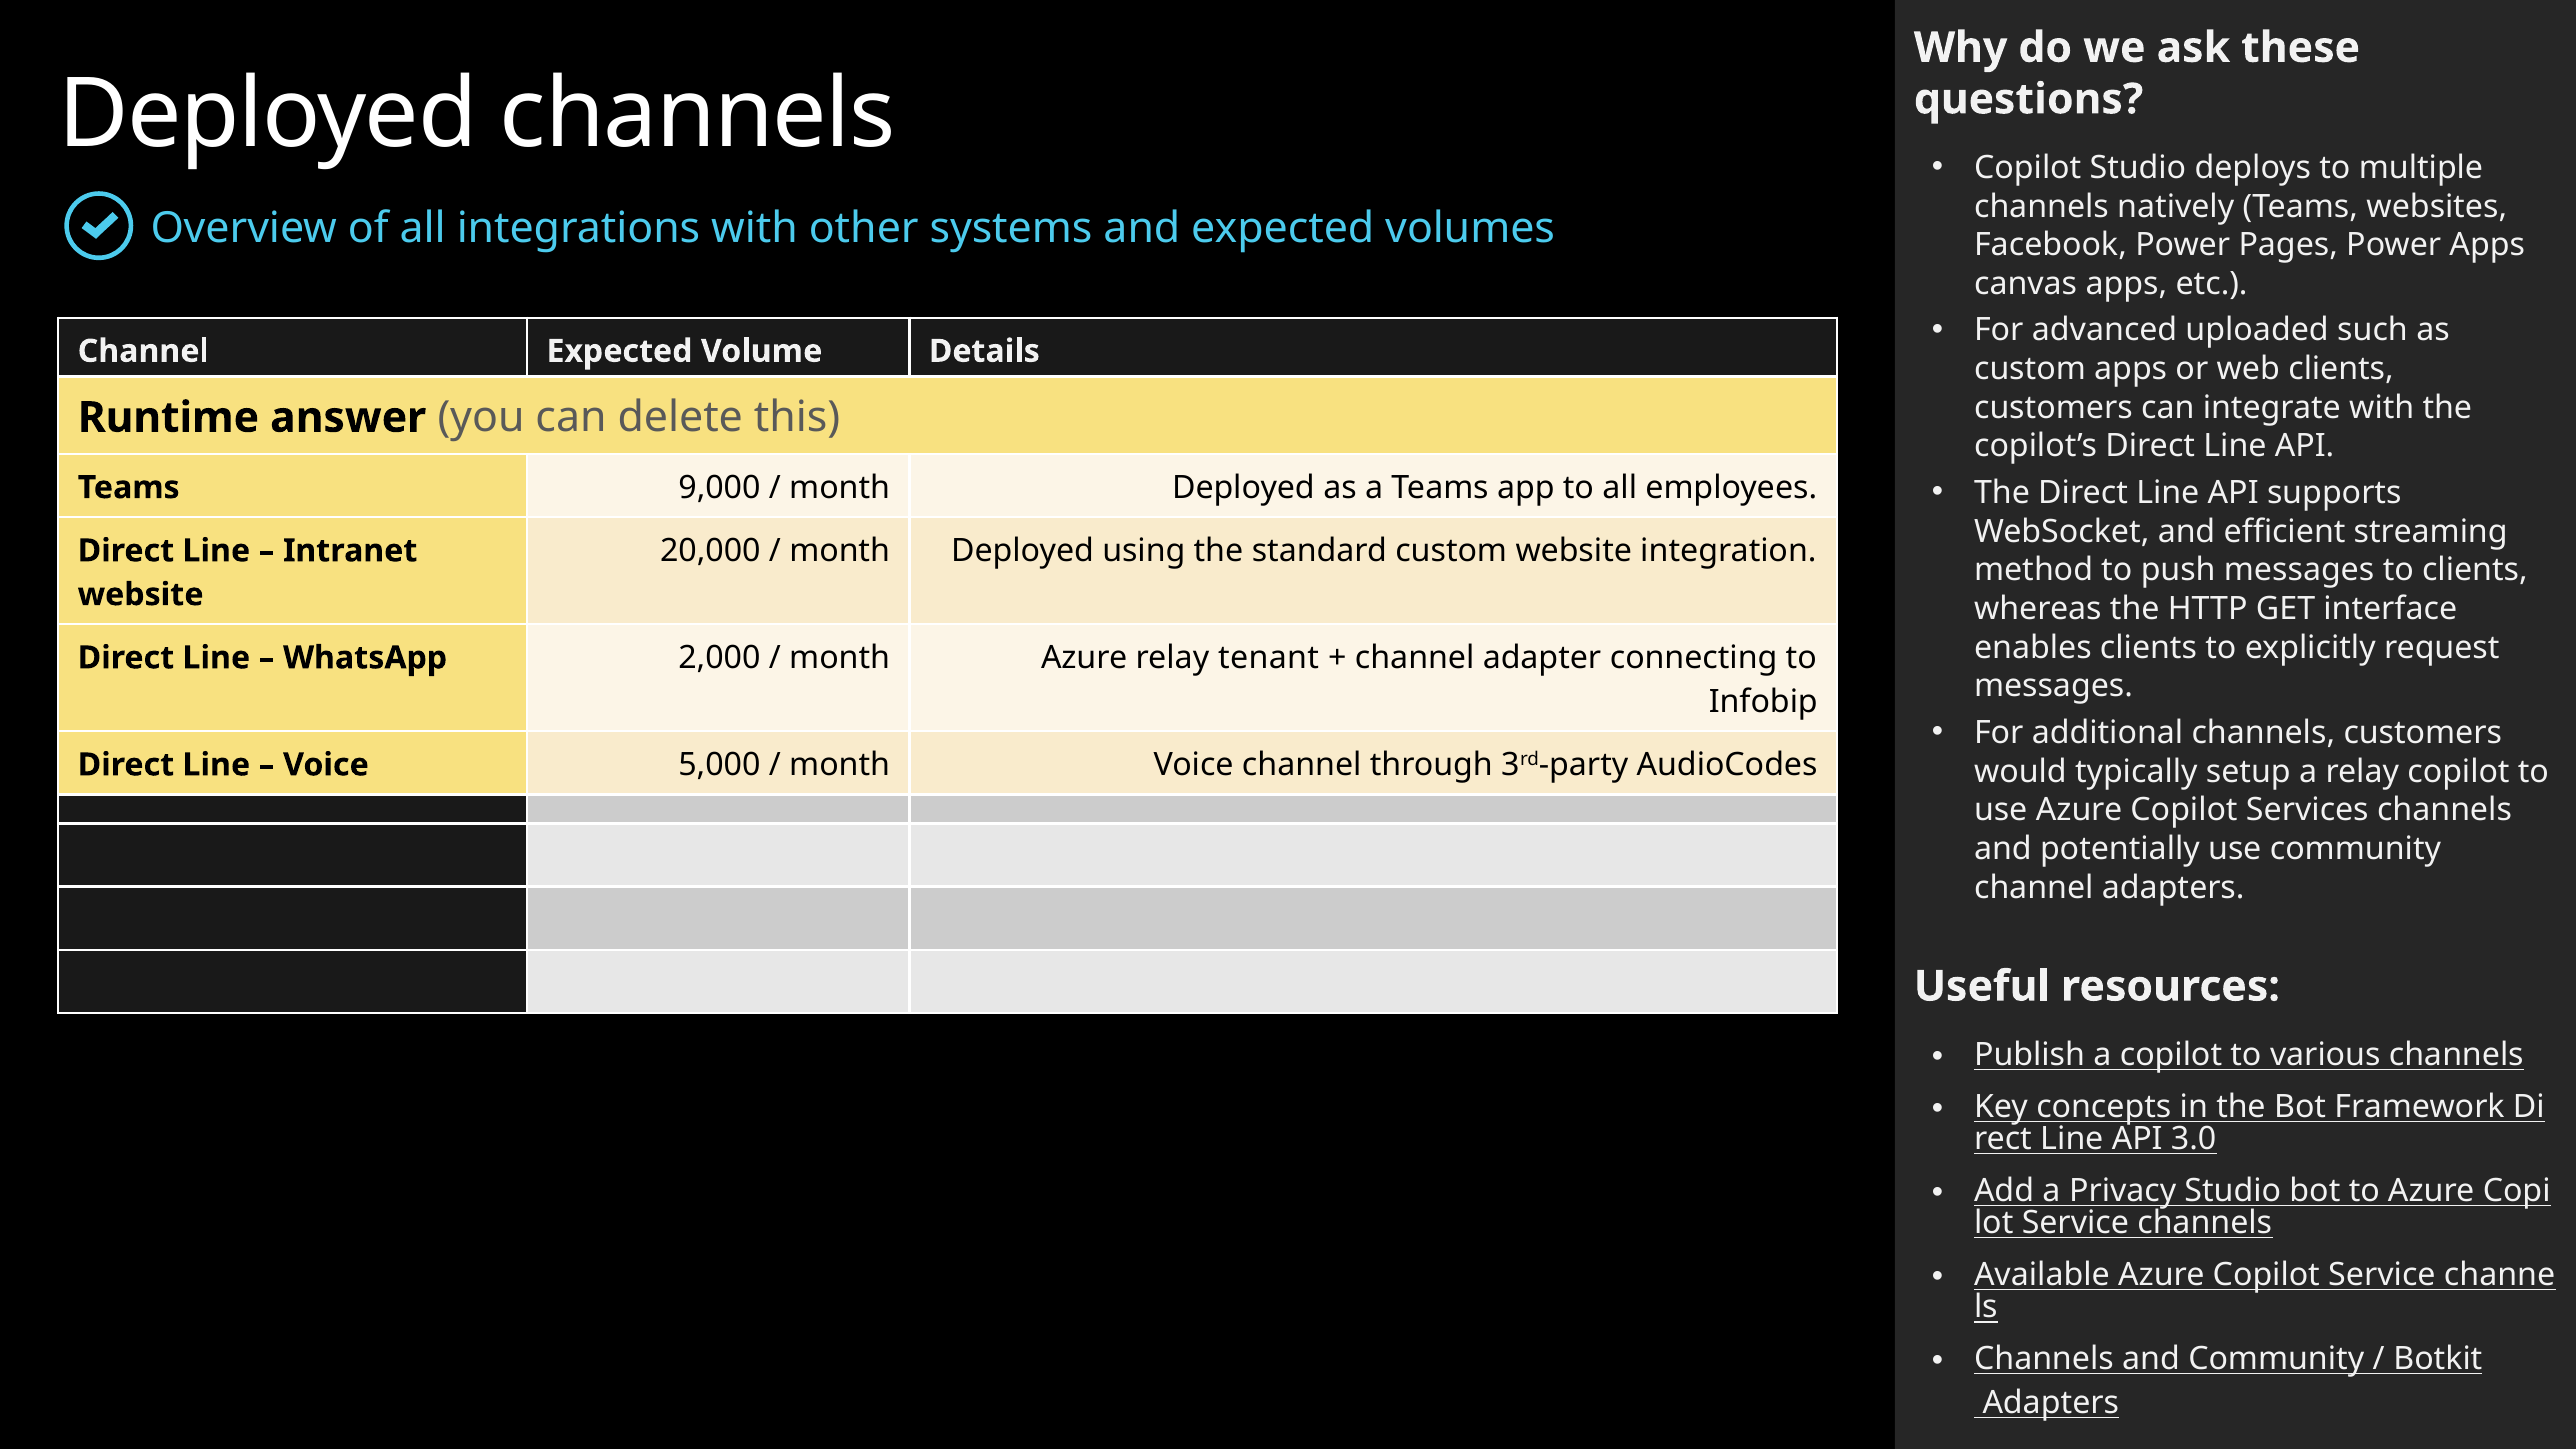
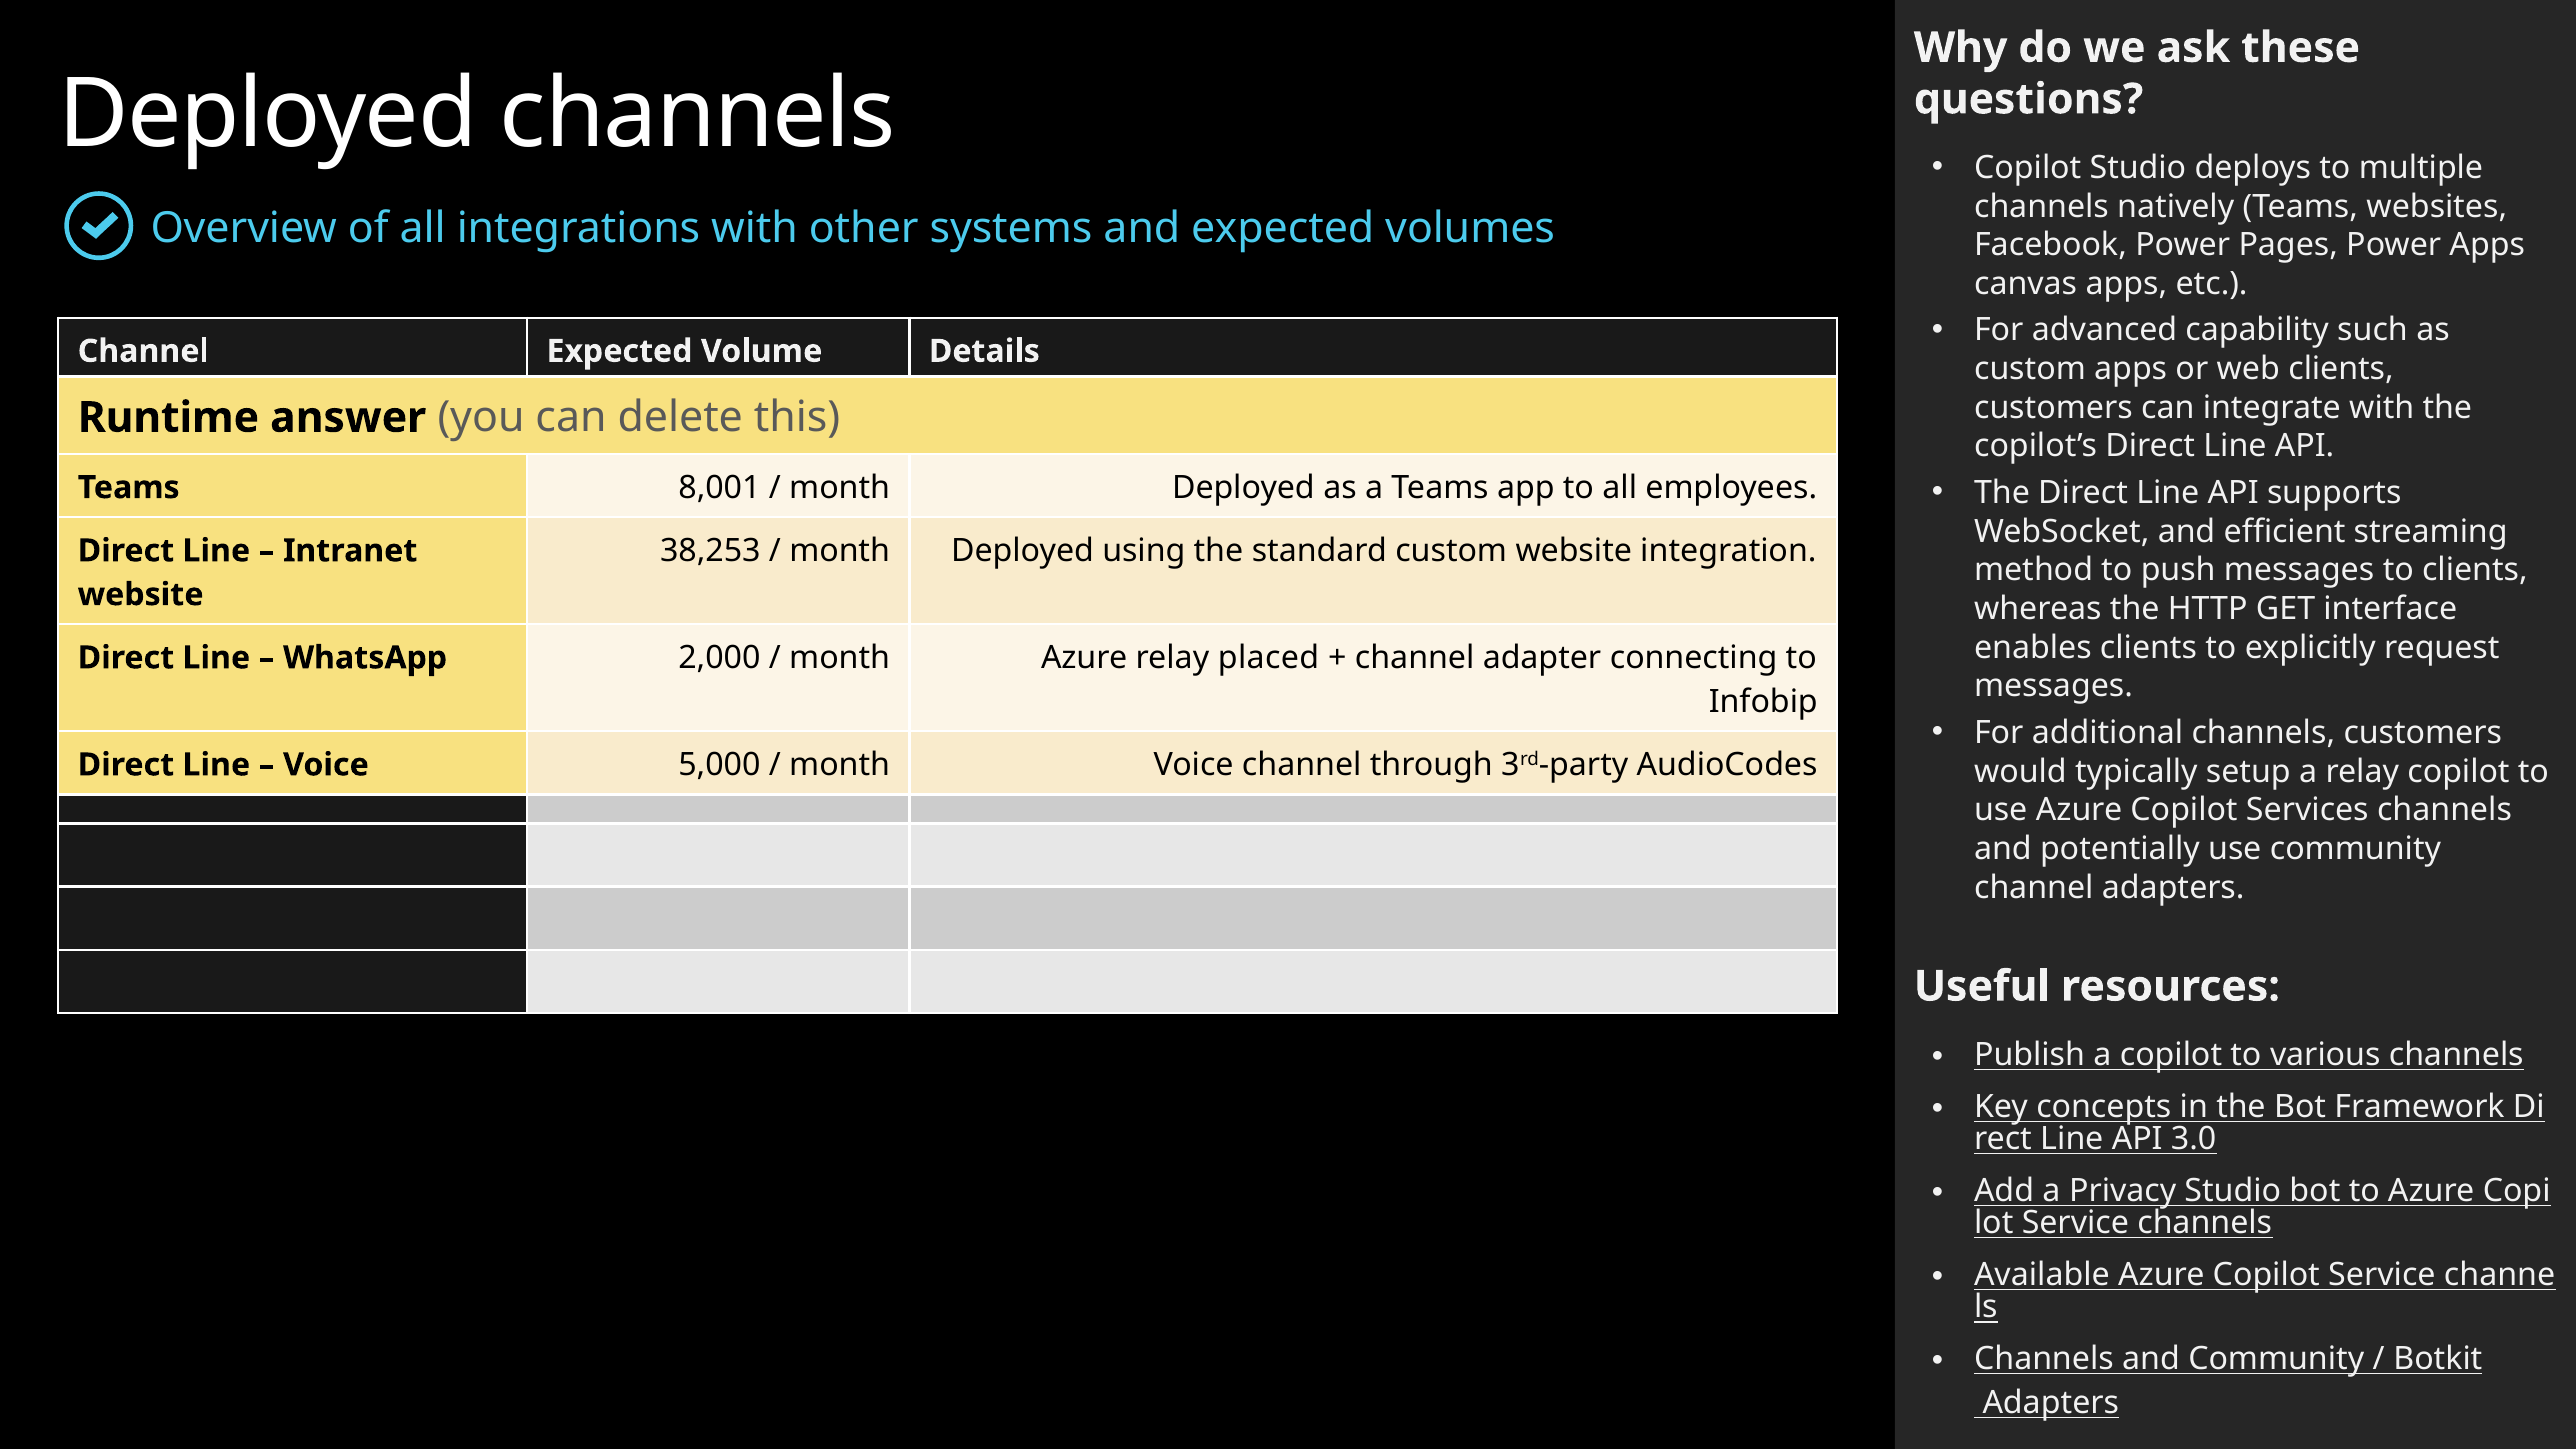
uploaded: uploaded -> capability
9,000: 9,000 -> 8,001
20,000: 20,000 -> 38,253
tenant: tenant -> placed
